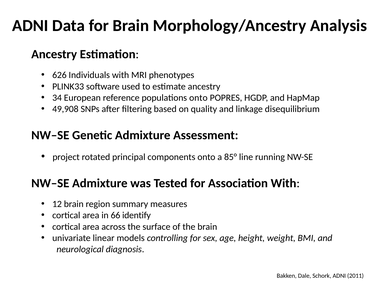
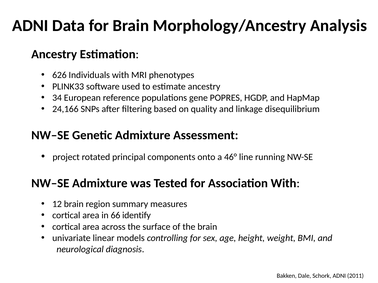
populations onto: onto -> gene
49,908: 49,908 -> 24,166
85°: 85° -> 46°
